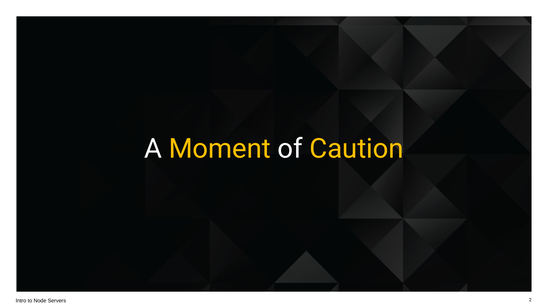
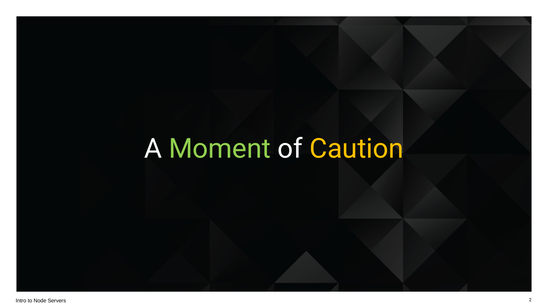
Moment colour: yellow -> light green
